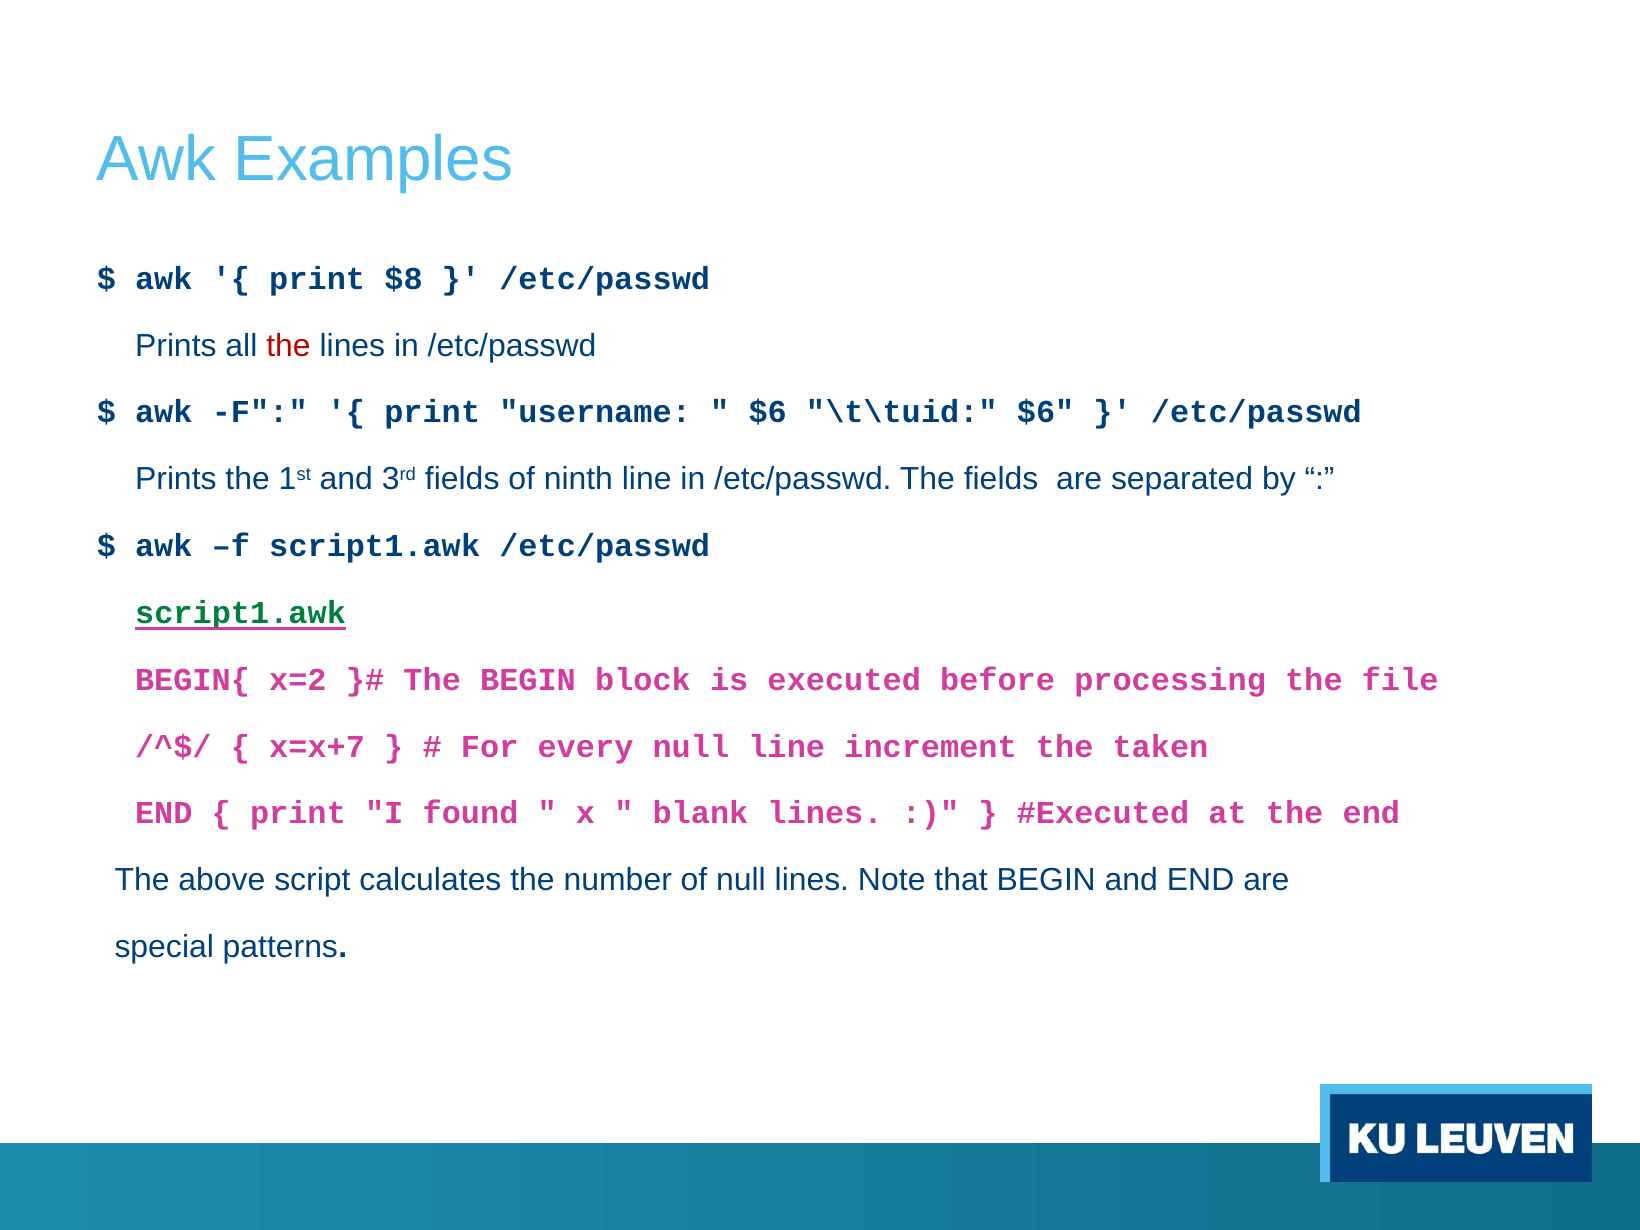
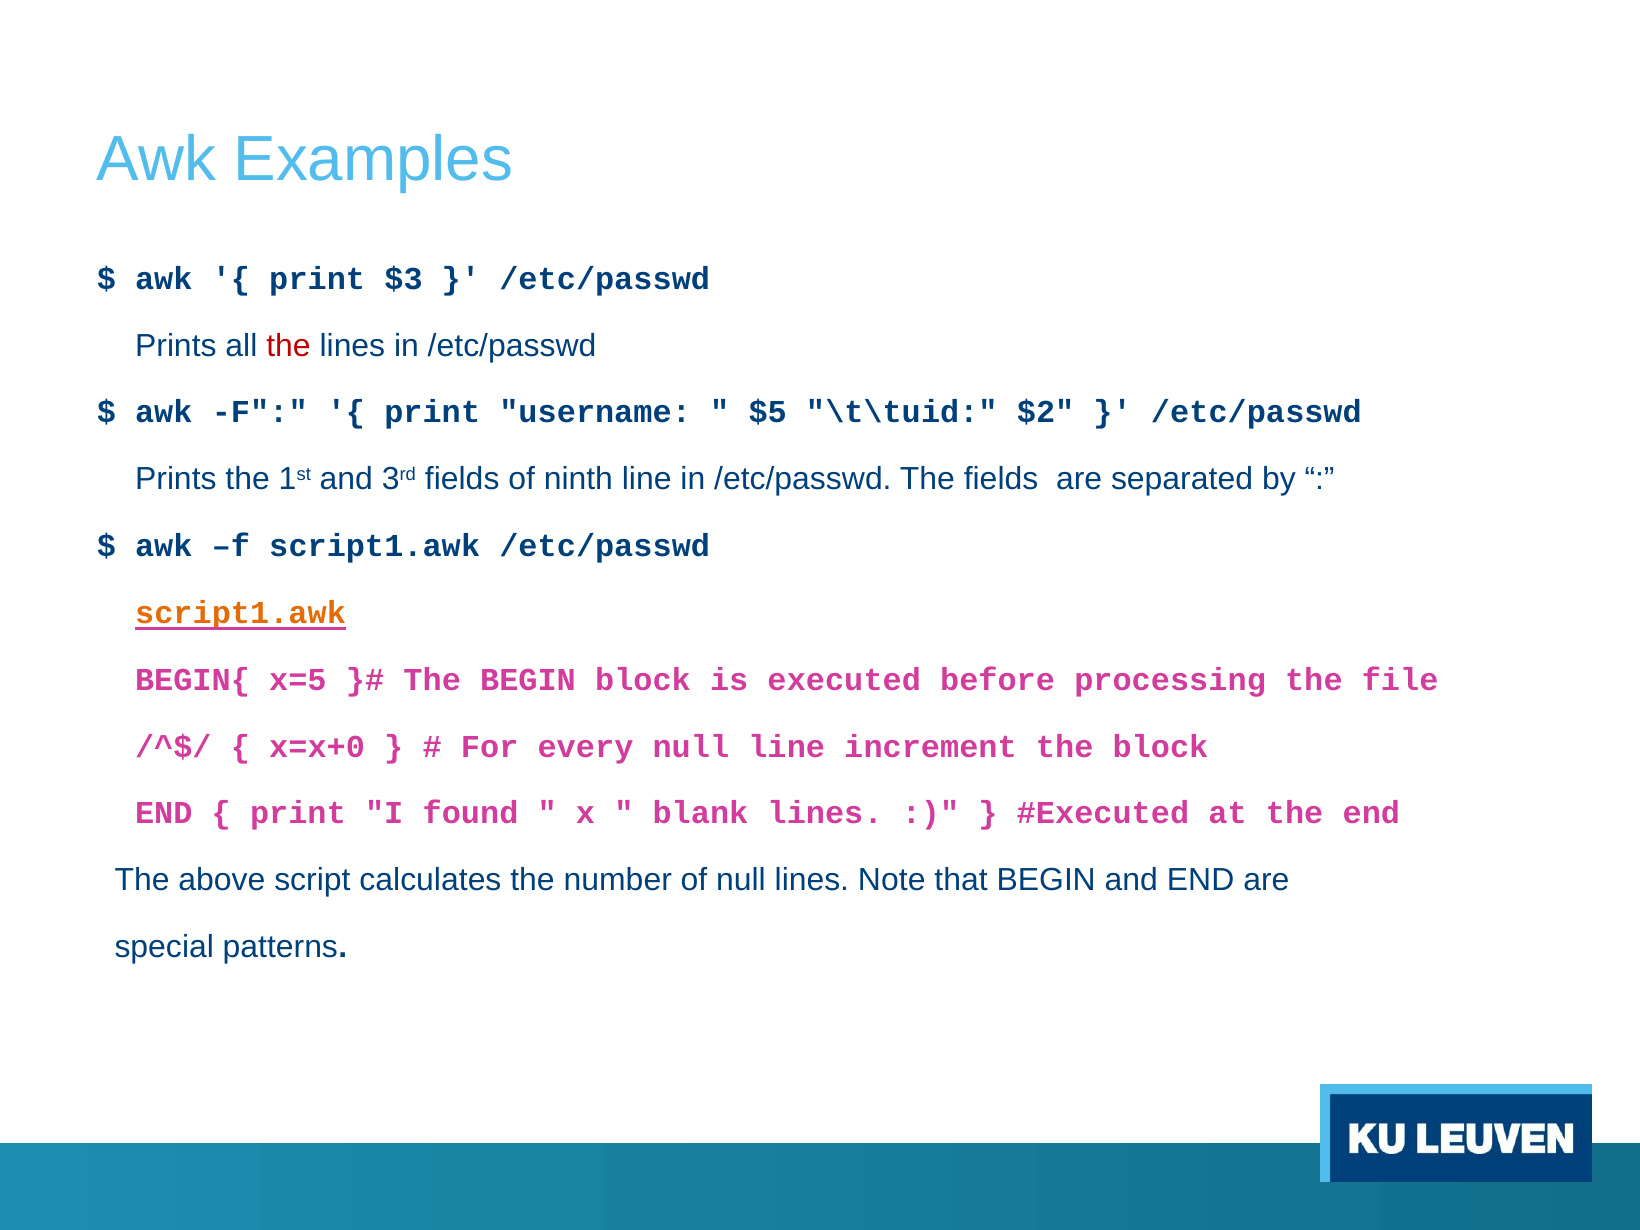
$8: $8 -> $3
$6 at (768, 412): $6 -> $5
\t\tuid $6: $6 -> $2
script1.awk at (241, 613) colour: green -> orange
x=2: x=2 -> x=5
x=x+7: x=x+7 -> x=x+0
the taken: taken -> block
